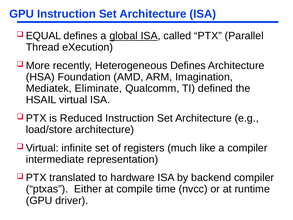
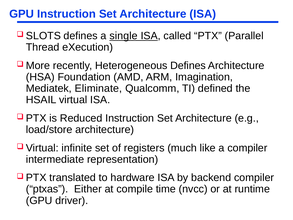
EQUAL: EQUAL -> SLOTS
global: global -> single
